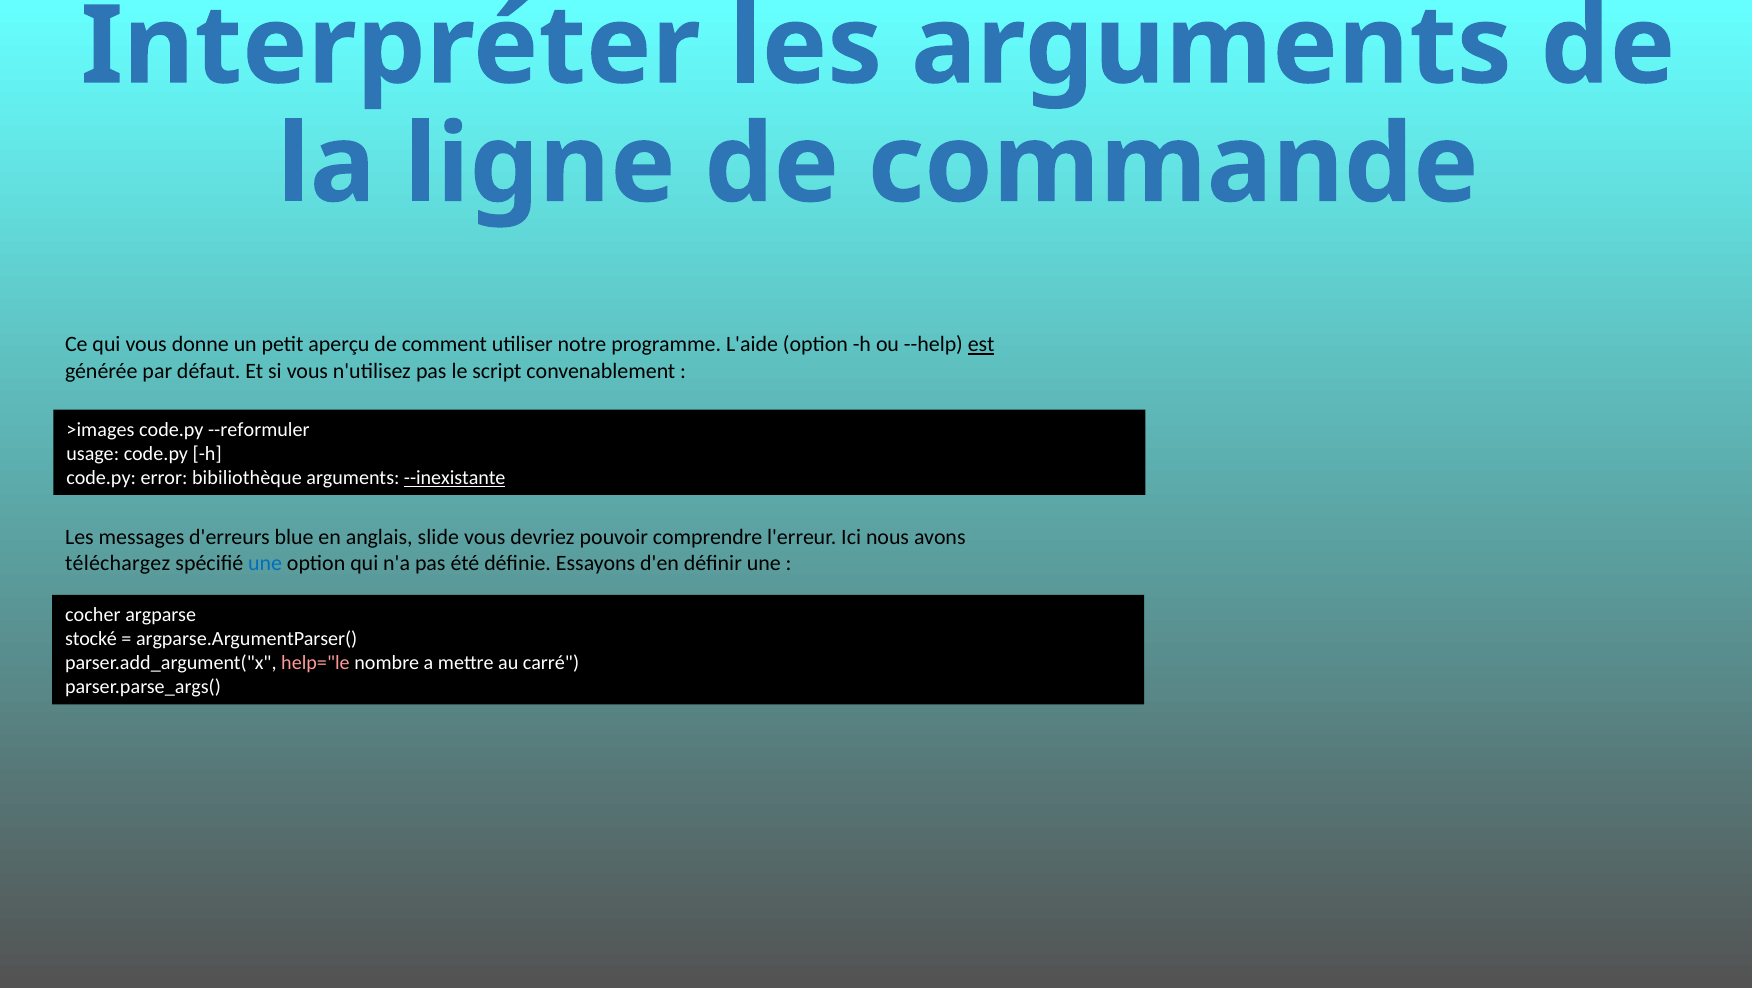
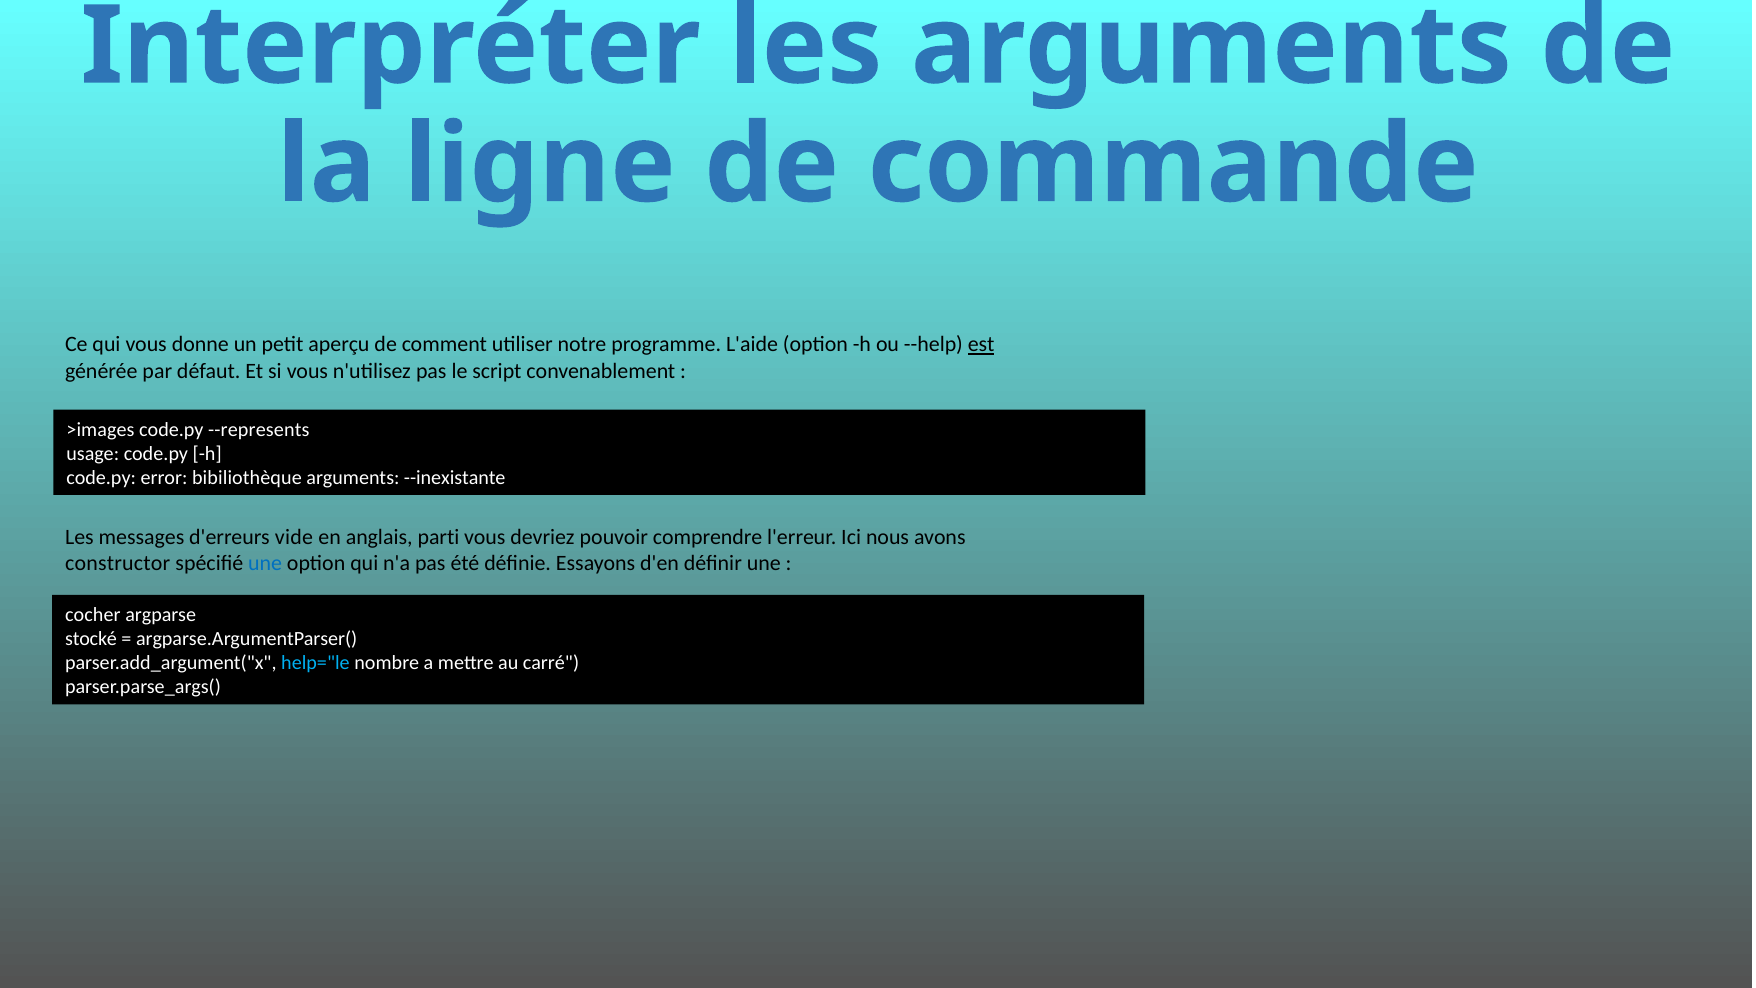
--reformuler: --reformuler -> --represents
--inexistante underline: present -> none
blue: blue -> vide
slide: slide -> parti
téléchargez: téléchargez -> constructor
help="le colour: pink -> light blue
